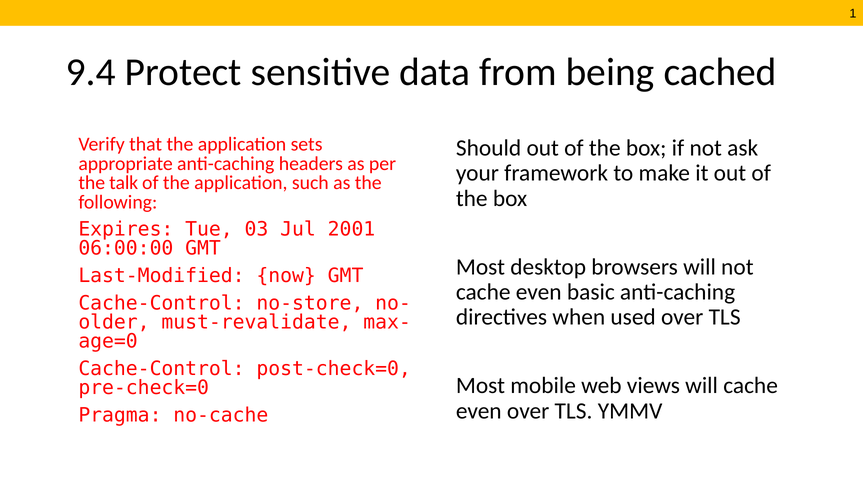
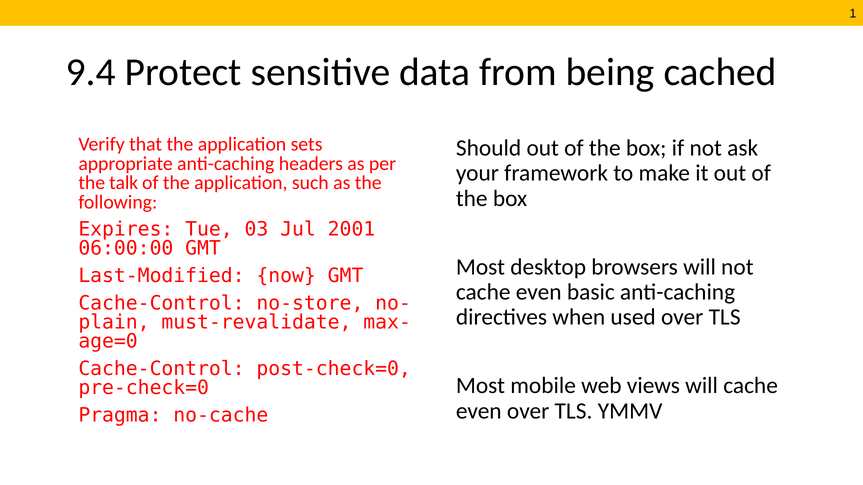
older: older -> plain
